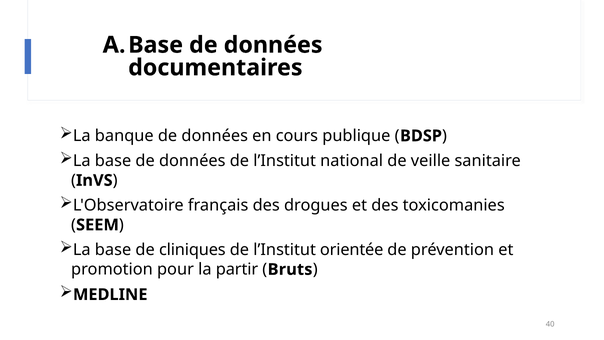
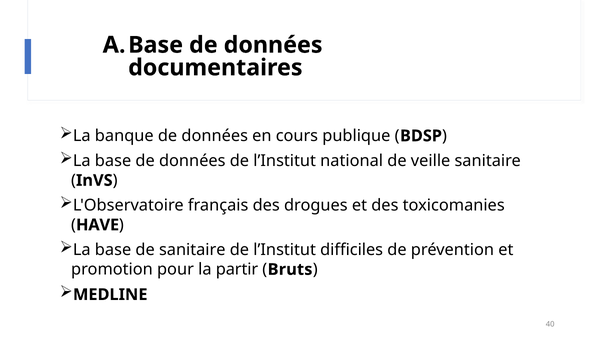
SEEM: SEEM -> HAVE
de cliniques: cliniques -> sanitaire
orientée: orientée -> difficiles
